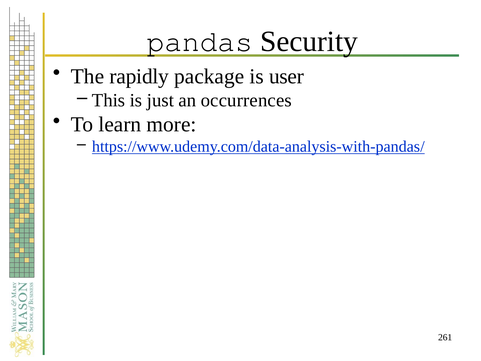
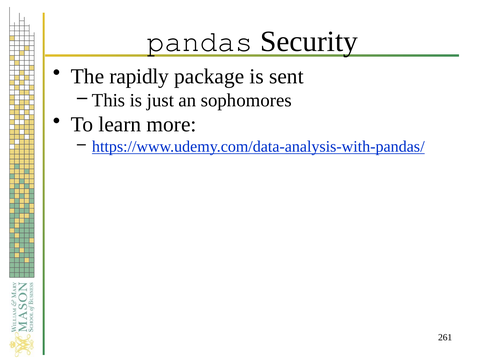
user: user -> sent
occurrences: occurrences -> sophomores
